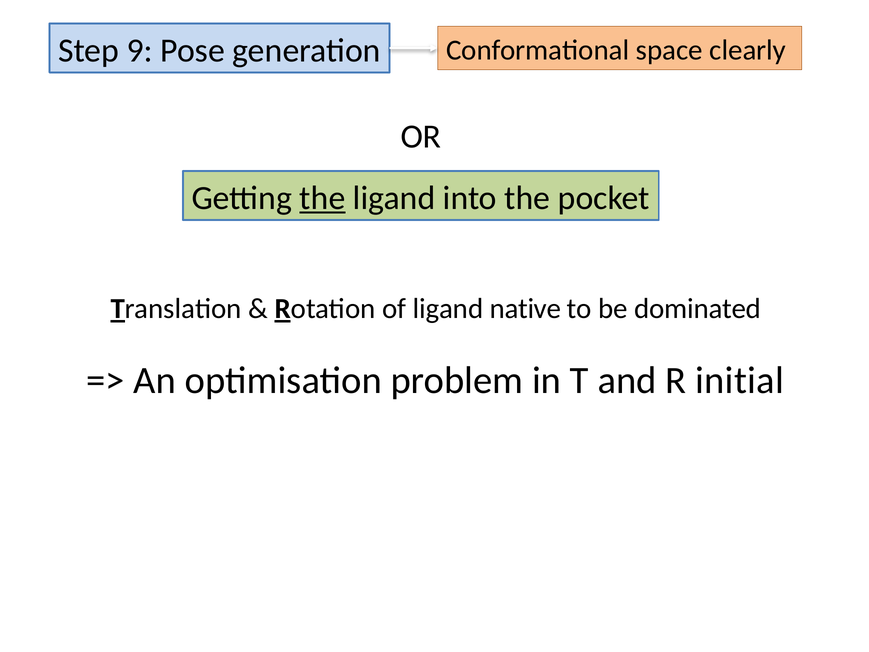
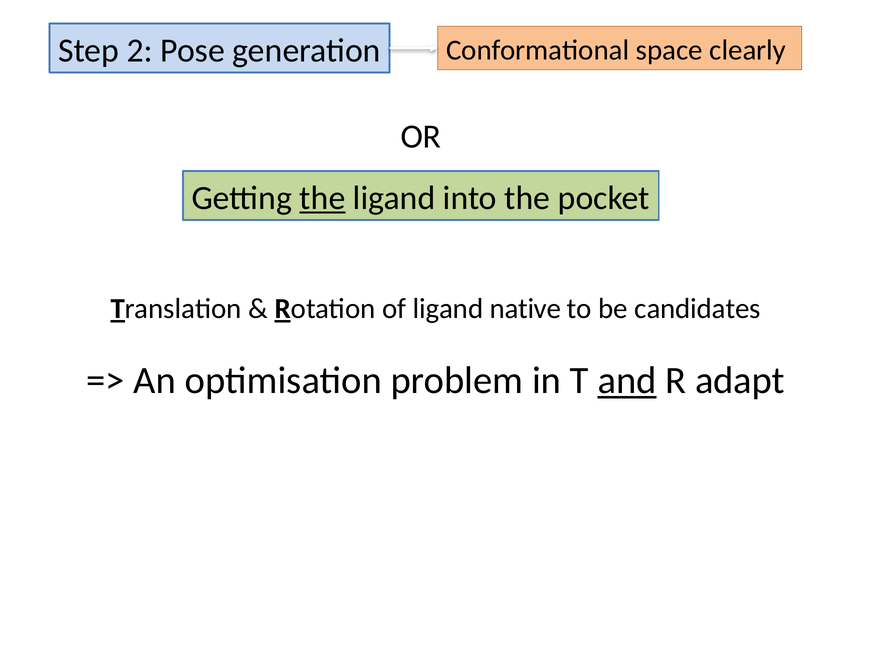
9: 9 -> 2
dominated: dominated -> candidates
and underline: none -> present
initial: initial -> adapt
